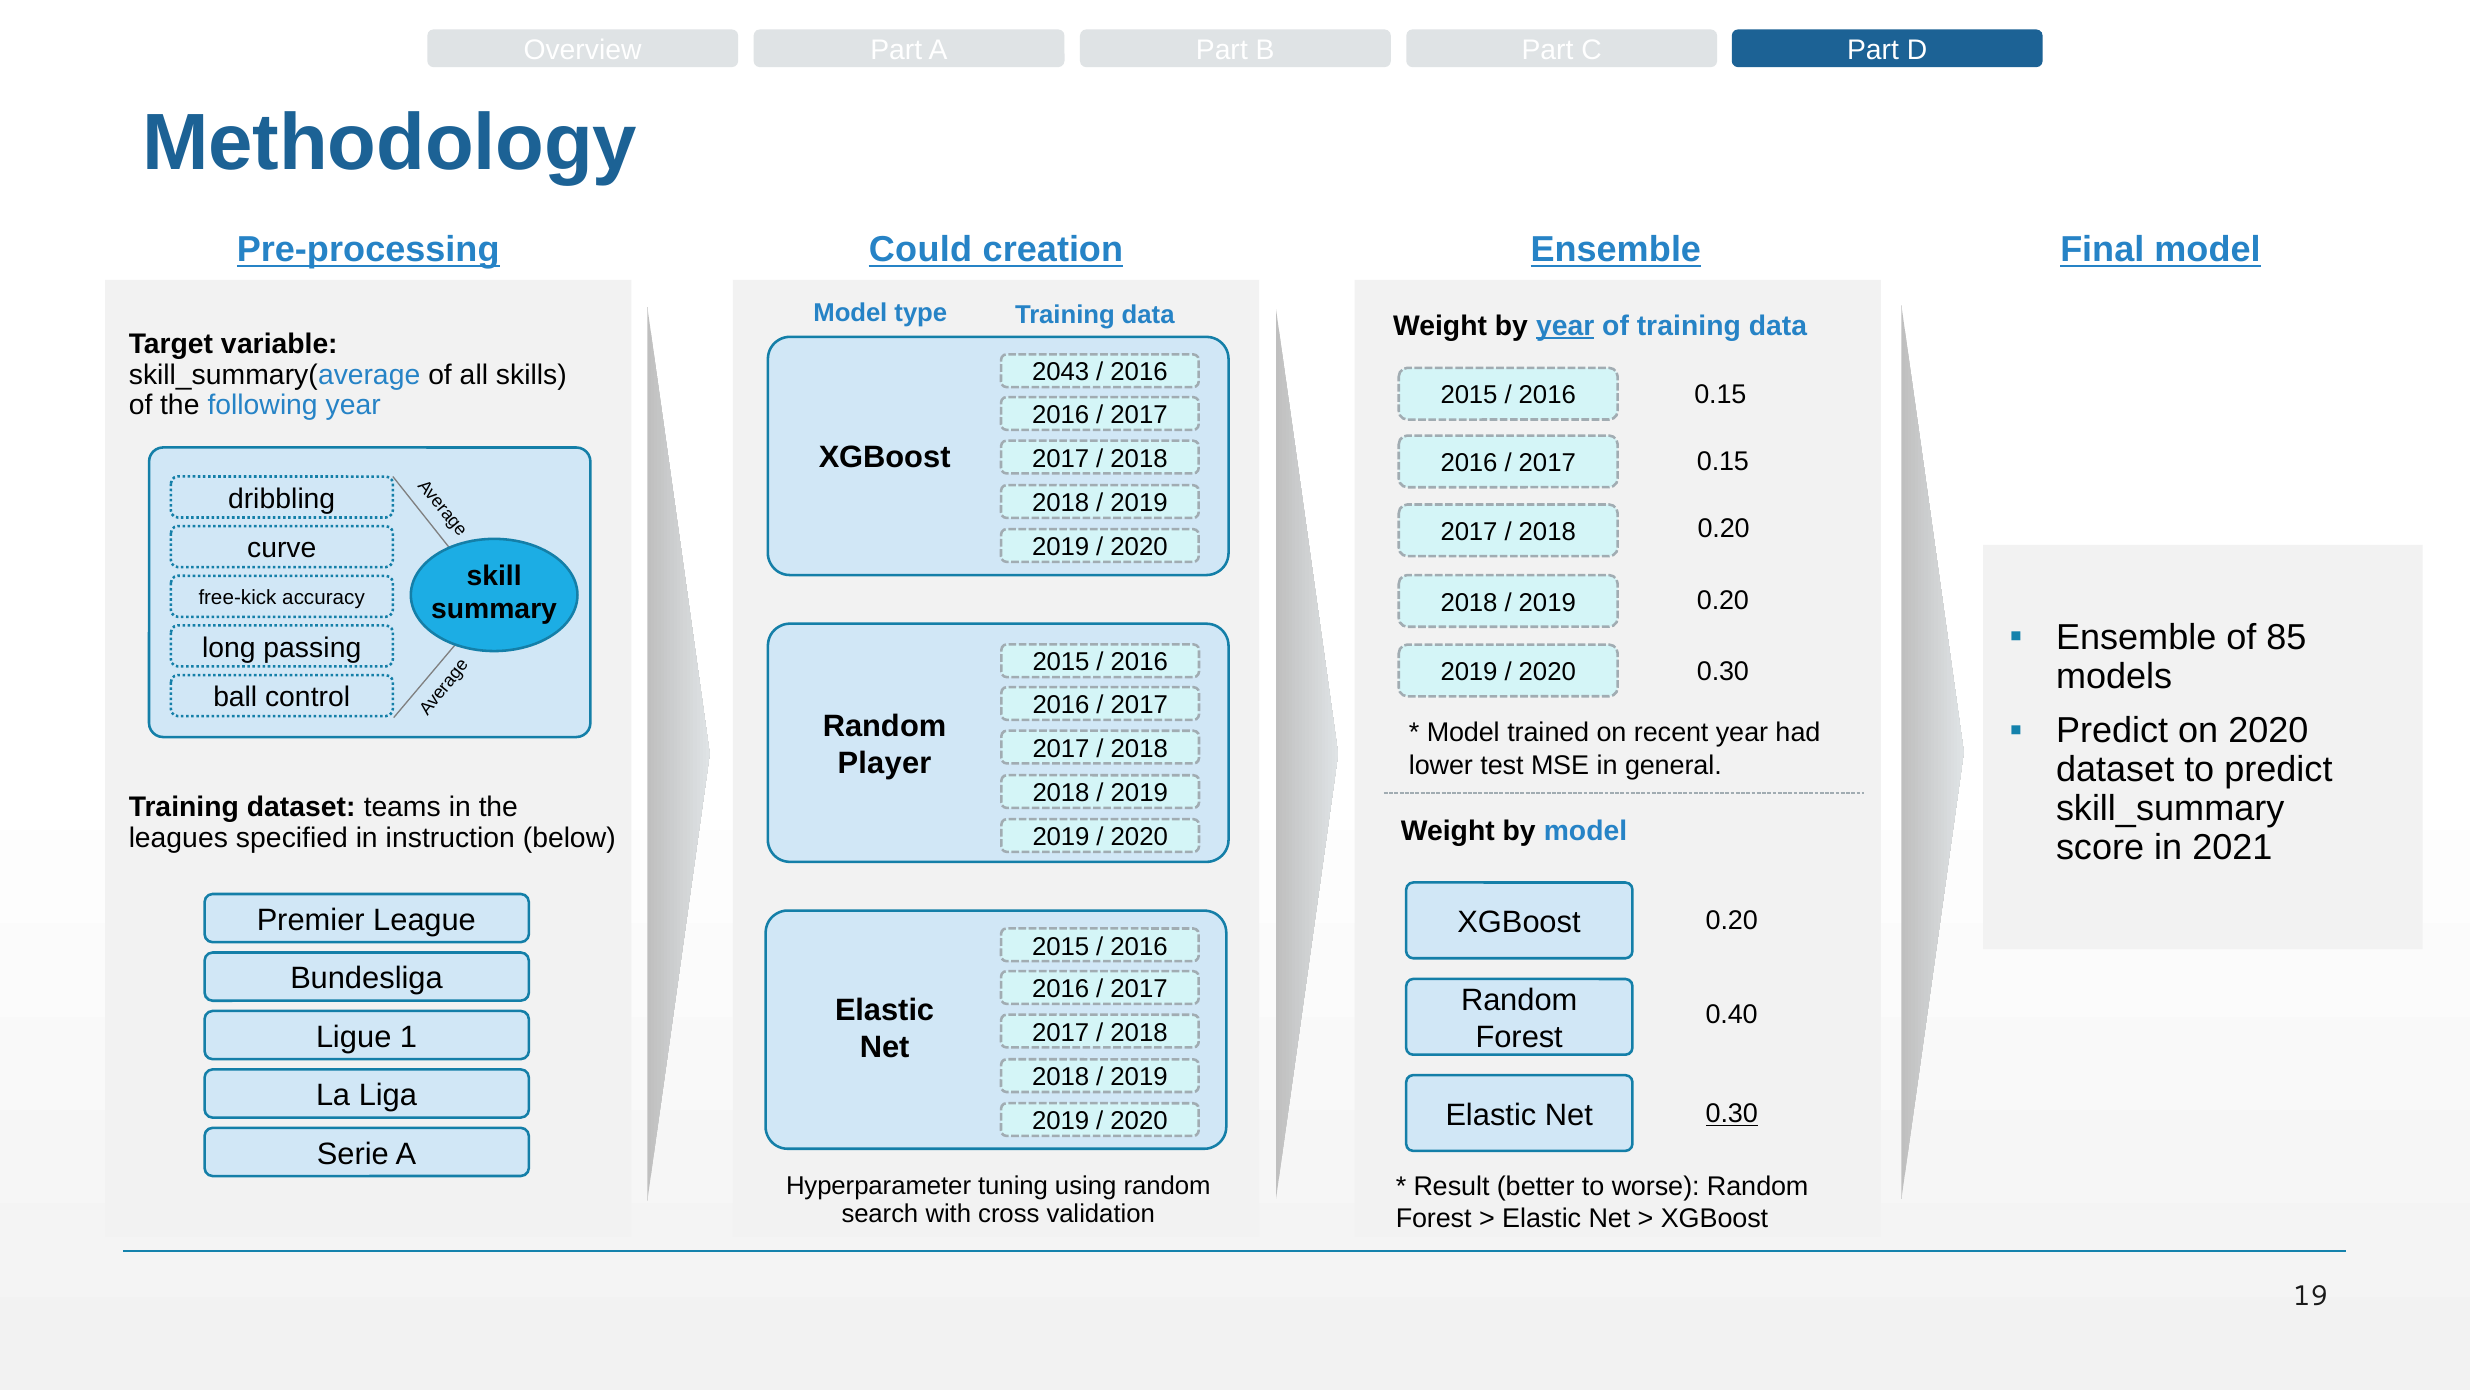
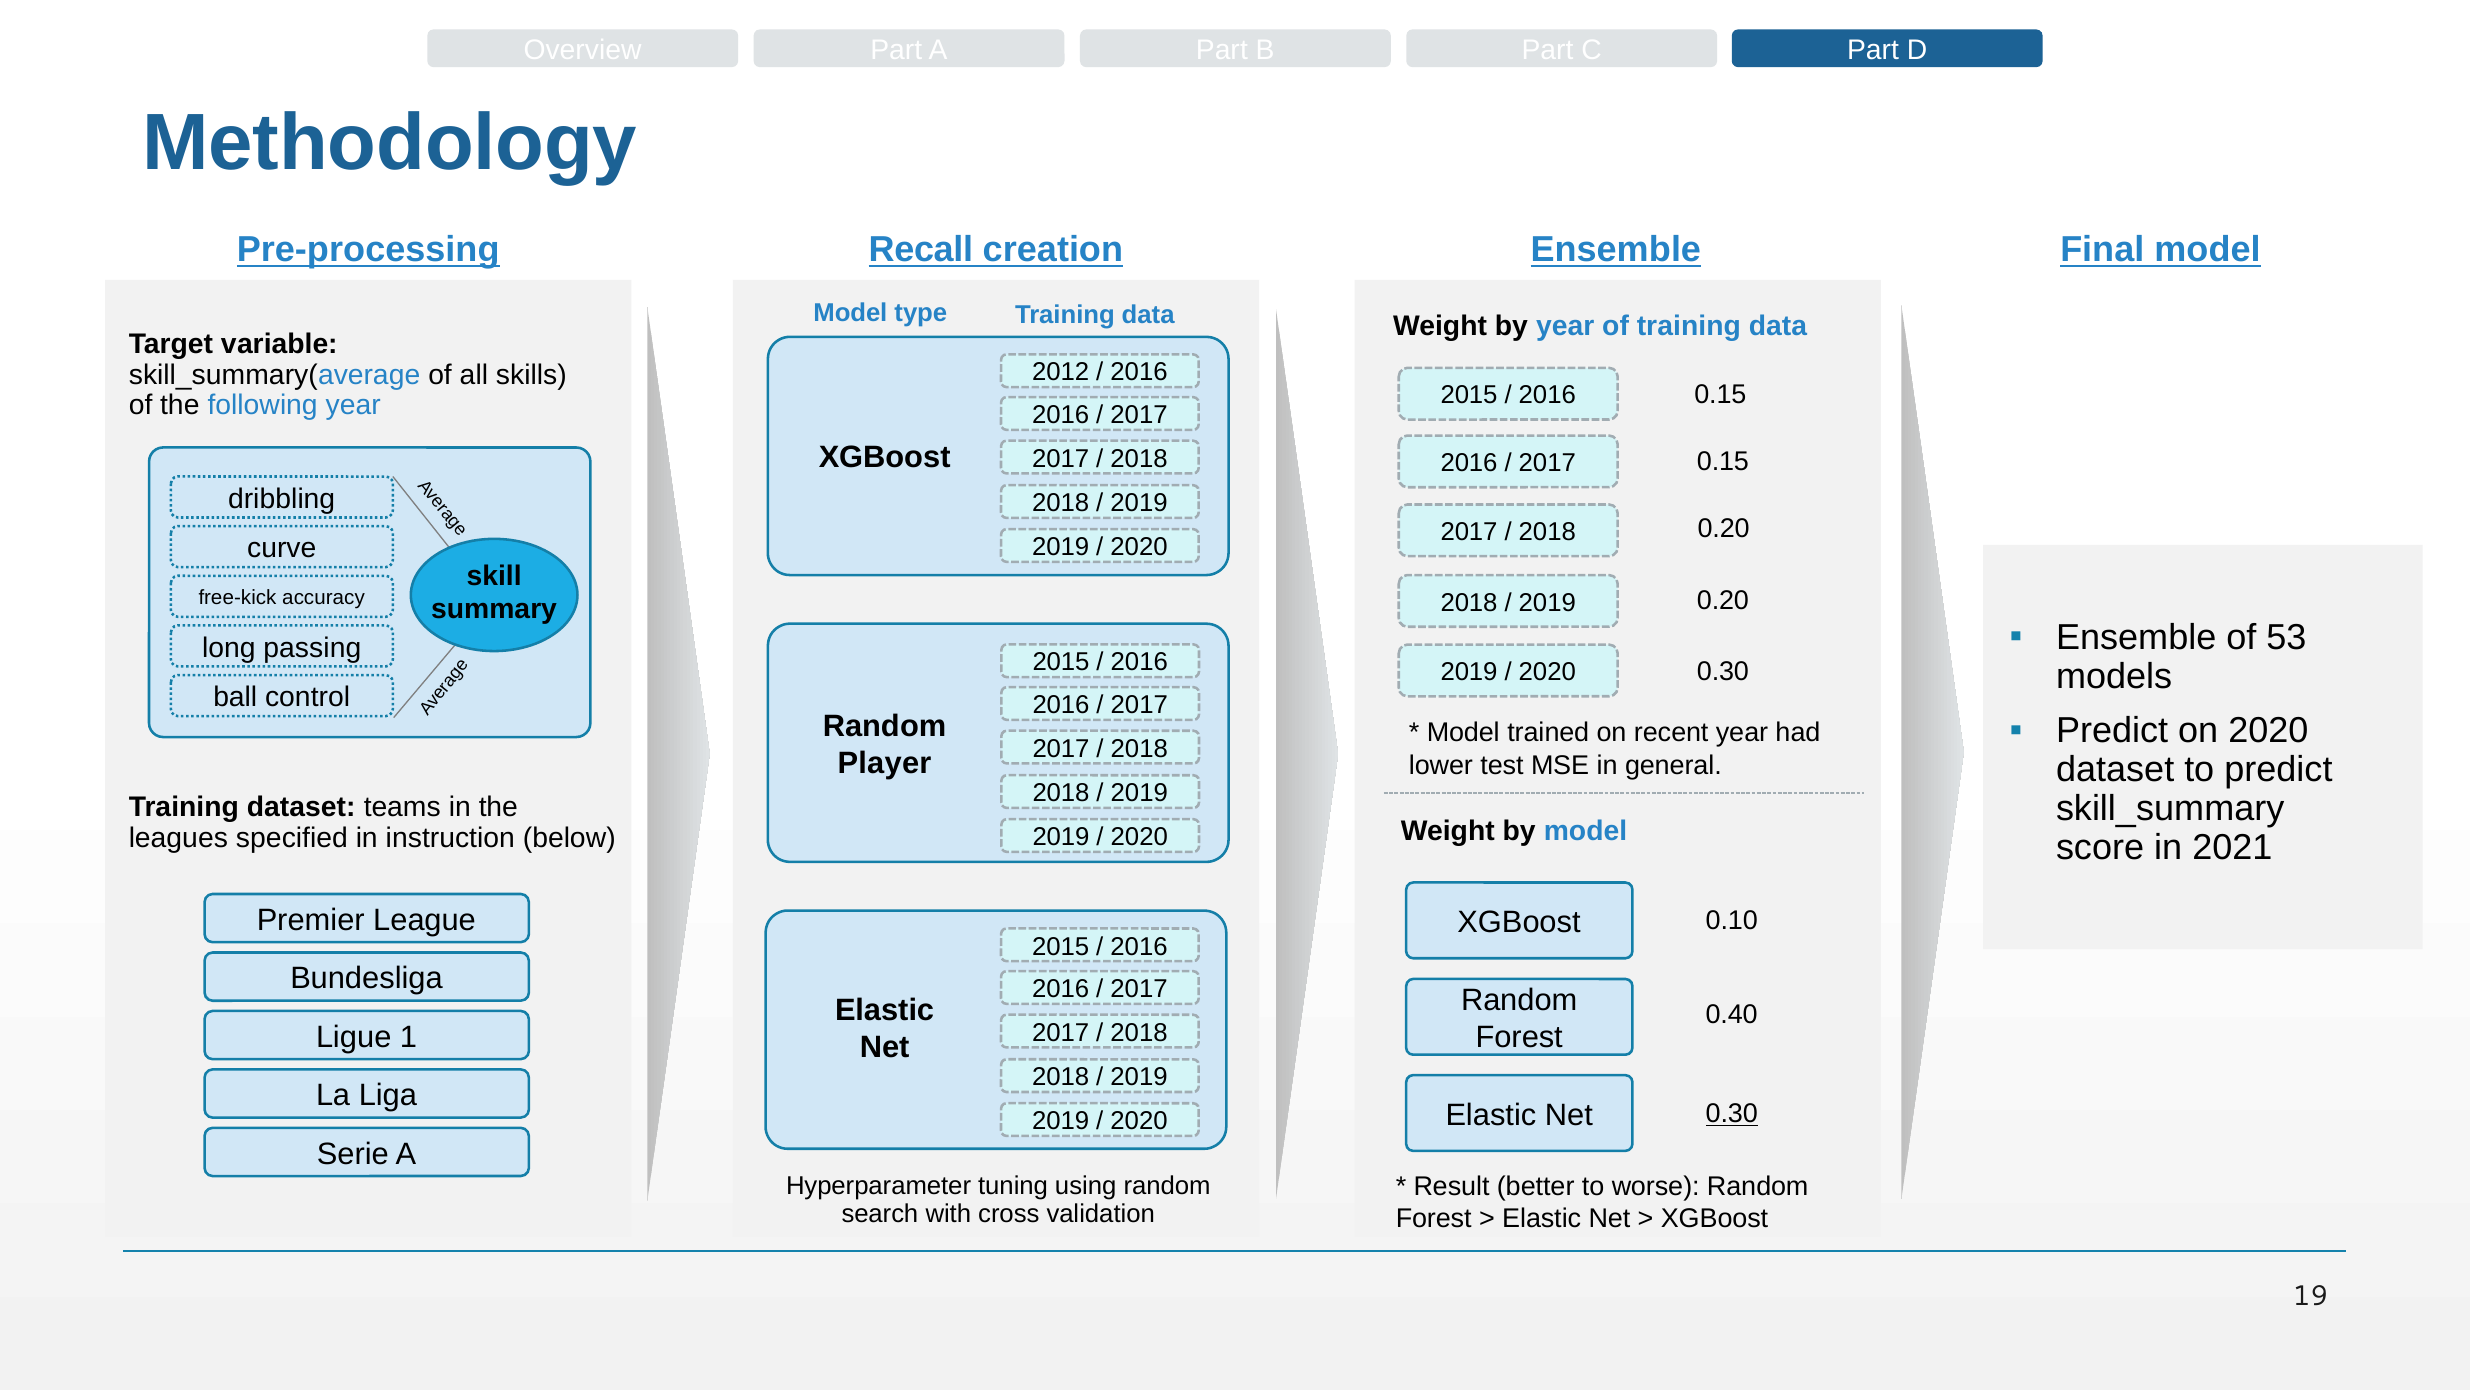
Could: Could -> Recall
year at (1565, 326) underline: present -> none
2043: 2043 -> 2012
85: 85 -> 53
0.20 at (1732, 920): 0.20 -> 0.10
